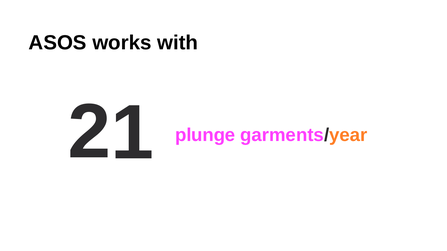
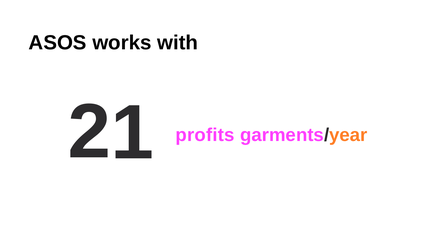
plunge: plunge -> profits
